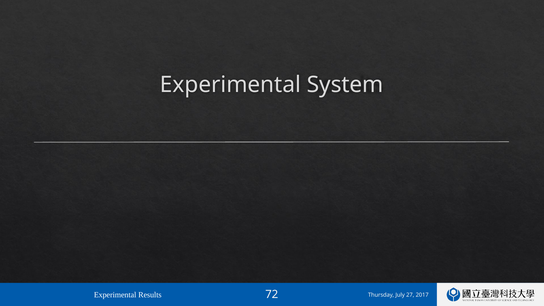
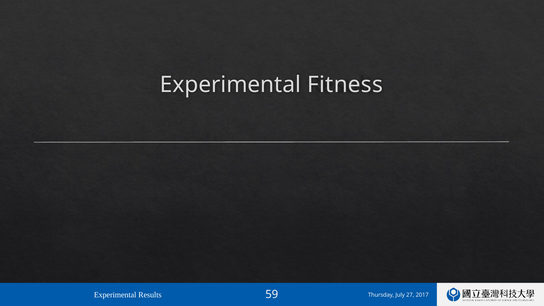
System: System -> Fitness
72: 72 -> 59
